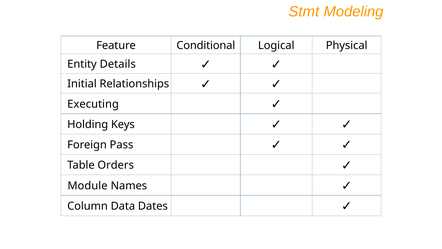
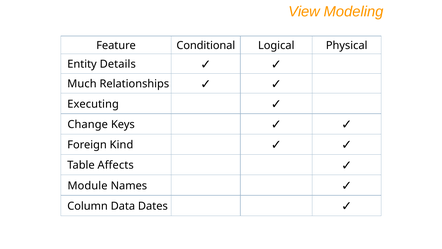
Stmt: Stmt -> View
Initial: Initial -> Much
Holding: Holding -> Change
Pass: Pass -> Kind
Orders: Orders -> Affects
